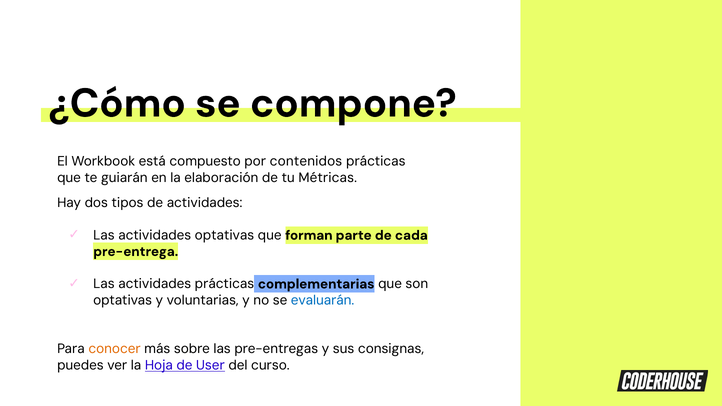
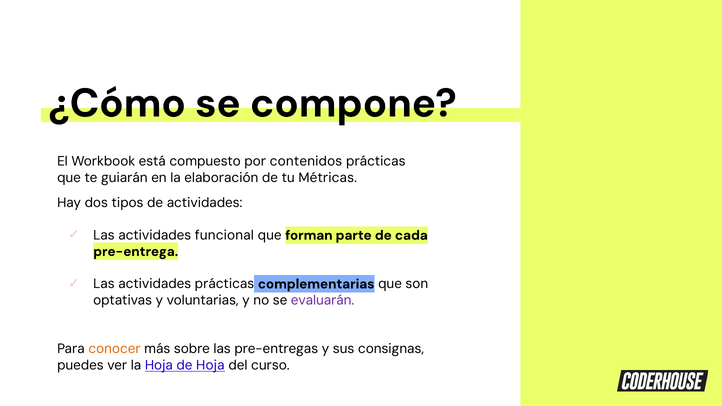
actividades optativas: optativas -> funcional
evaluarán colour: blue -> purple
de User: User -> Hoja
